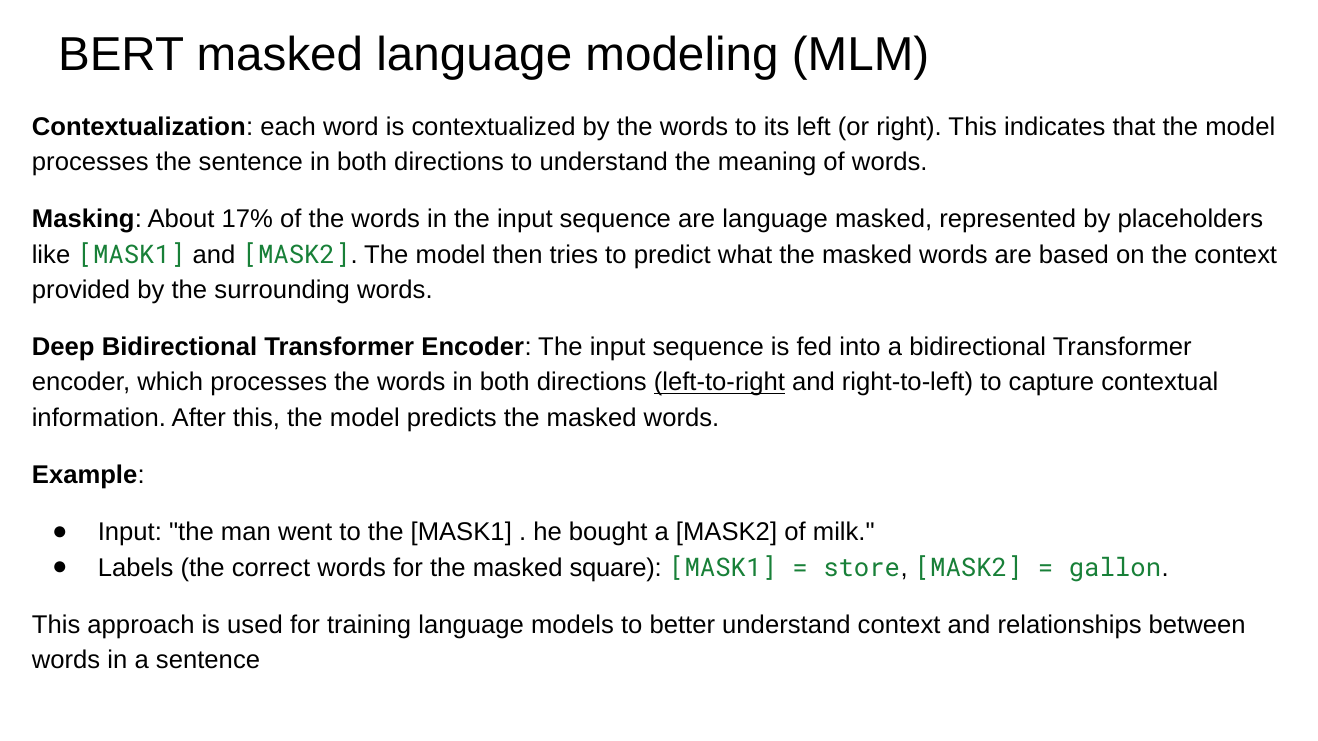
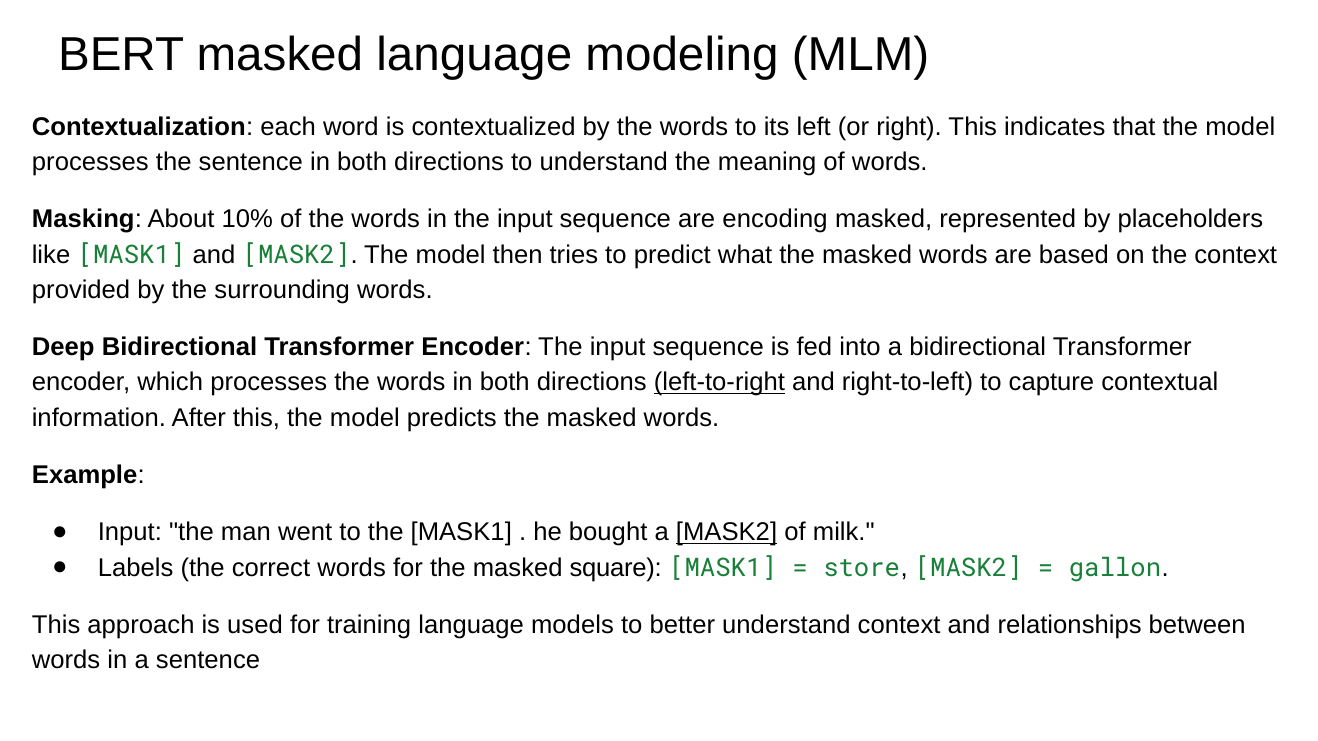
17%: 17% -> 10%
are language: language -> encoding
MASK2 at (727, 533) underline: none -> present
